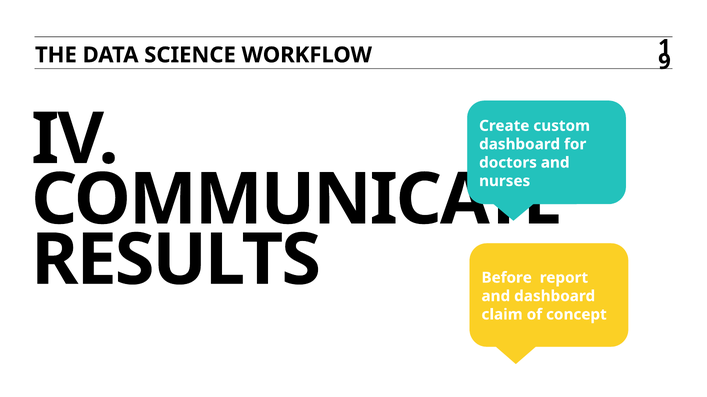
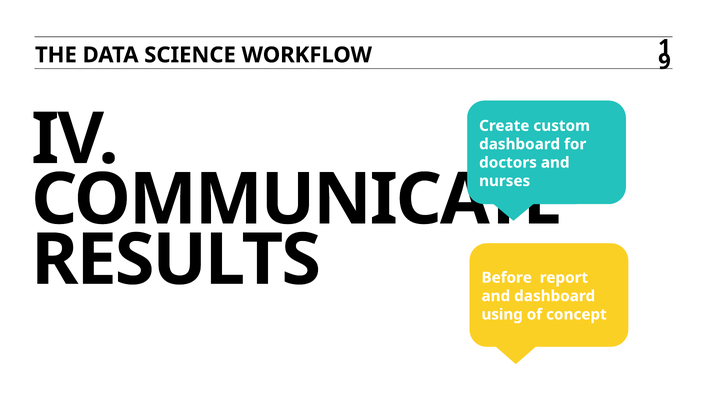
claim: claim -> using
